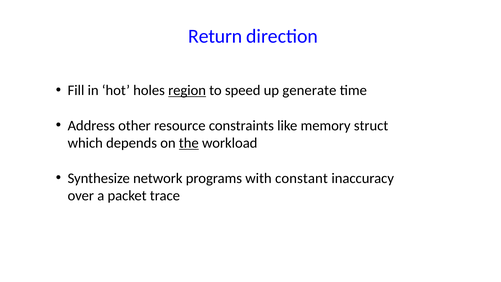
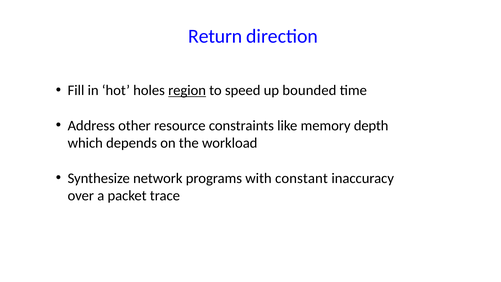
generate: generate -> bounded
struct: struct -> depth
the underline: present -> none
